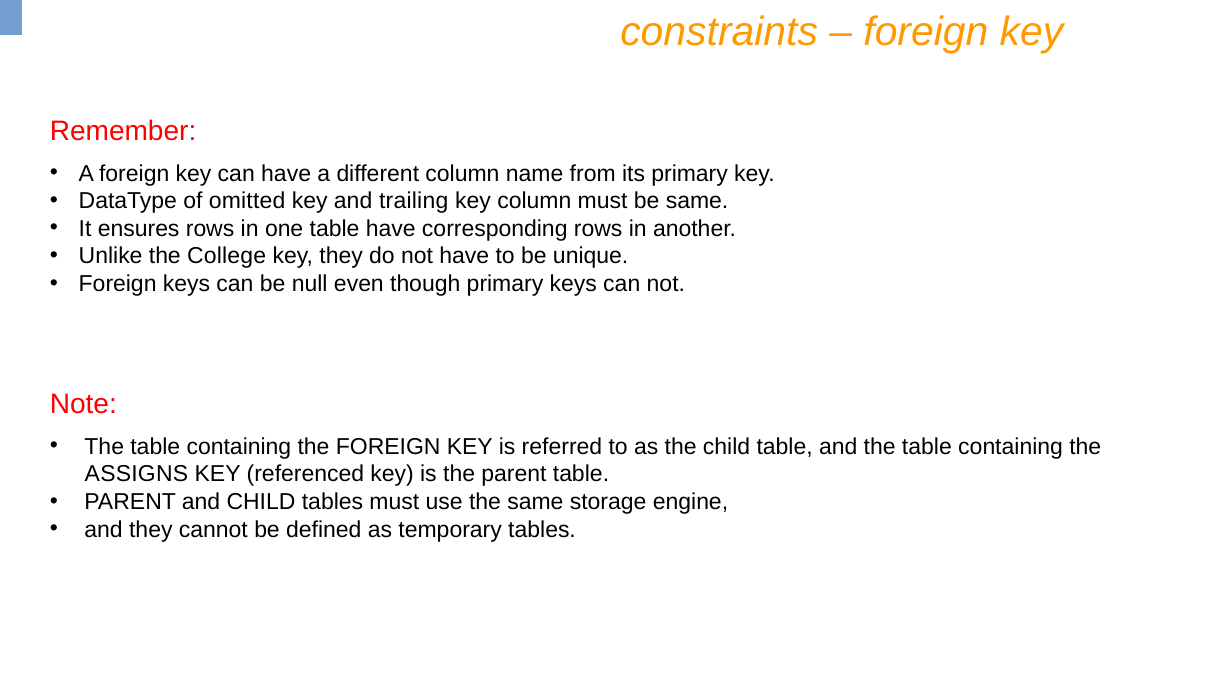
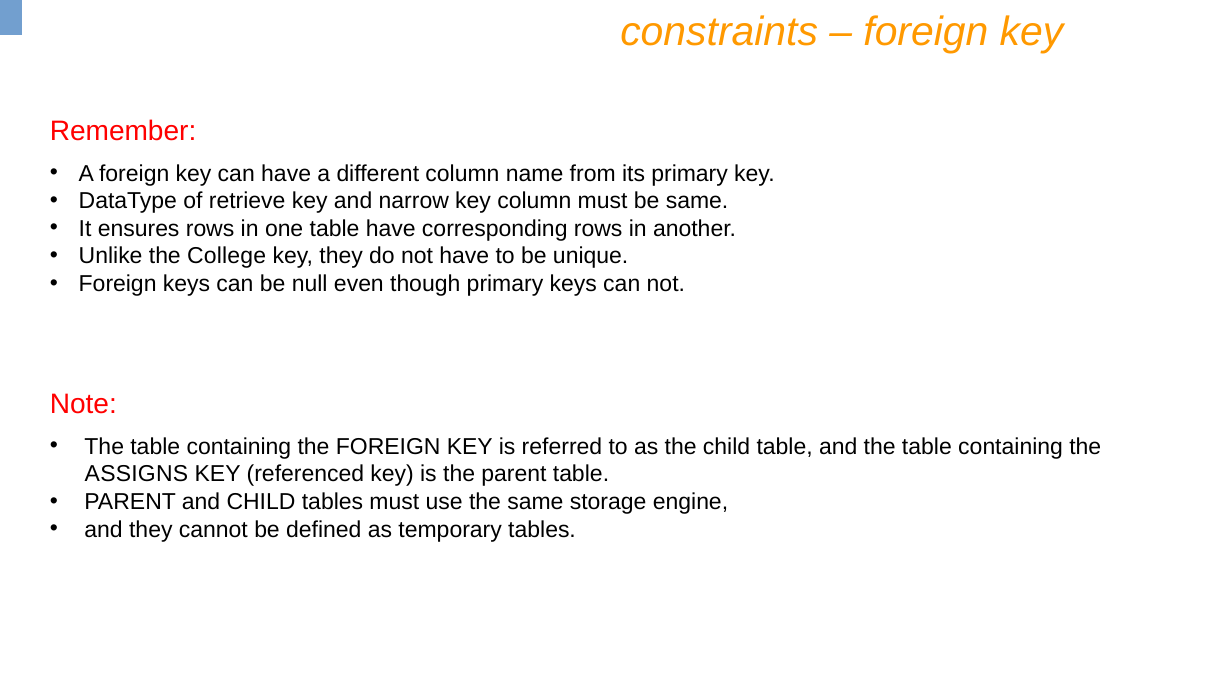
omitted: omitted -> retrieve
trailing: trailing -> narrow
